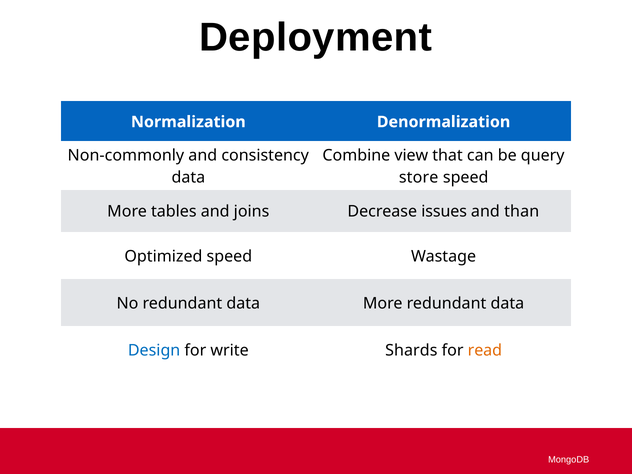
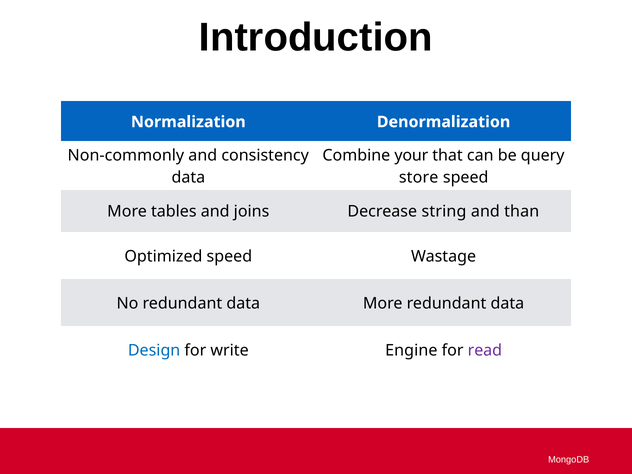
Deployment: Deployment -> Introduction
view: view -> your
issues: issues -> string
Shards: Shards -> Engine
read colour: orange -> purple
